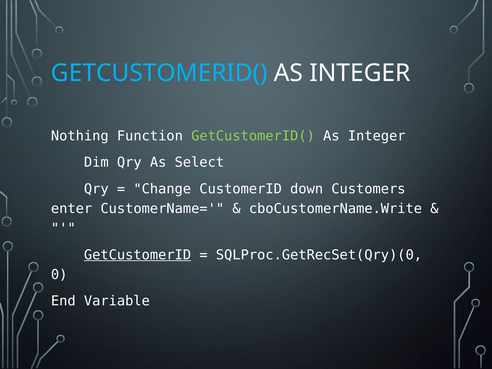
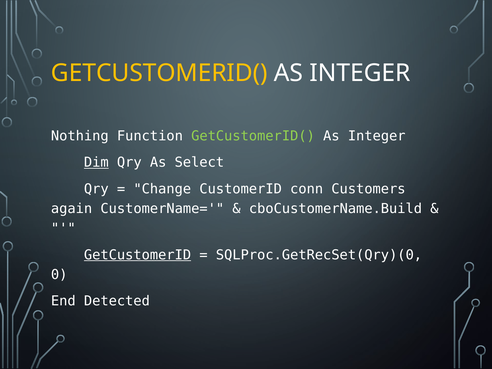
GETCUSTOMERID( at (159, 73) colour: light blue -> yellow
Dim underline: none -> present
down: down -> conn
enter: enter -> again
cboCustomerName.Write: cboCustomerName.Write -> cboCustomerName.Build
Variable: Variable -> Detected
